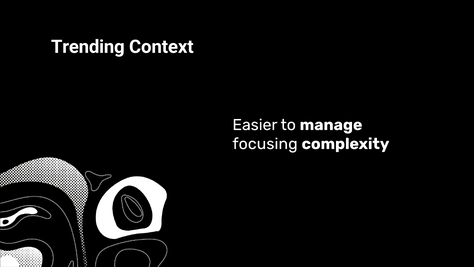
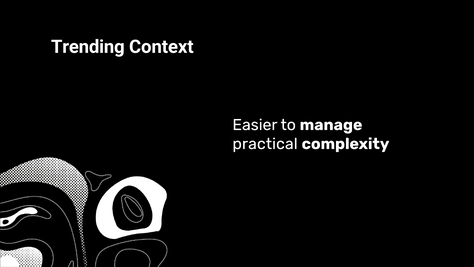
focusing: focusing -> practical
